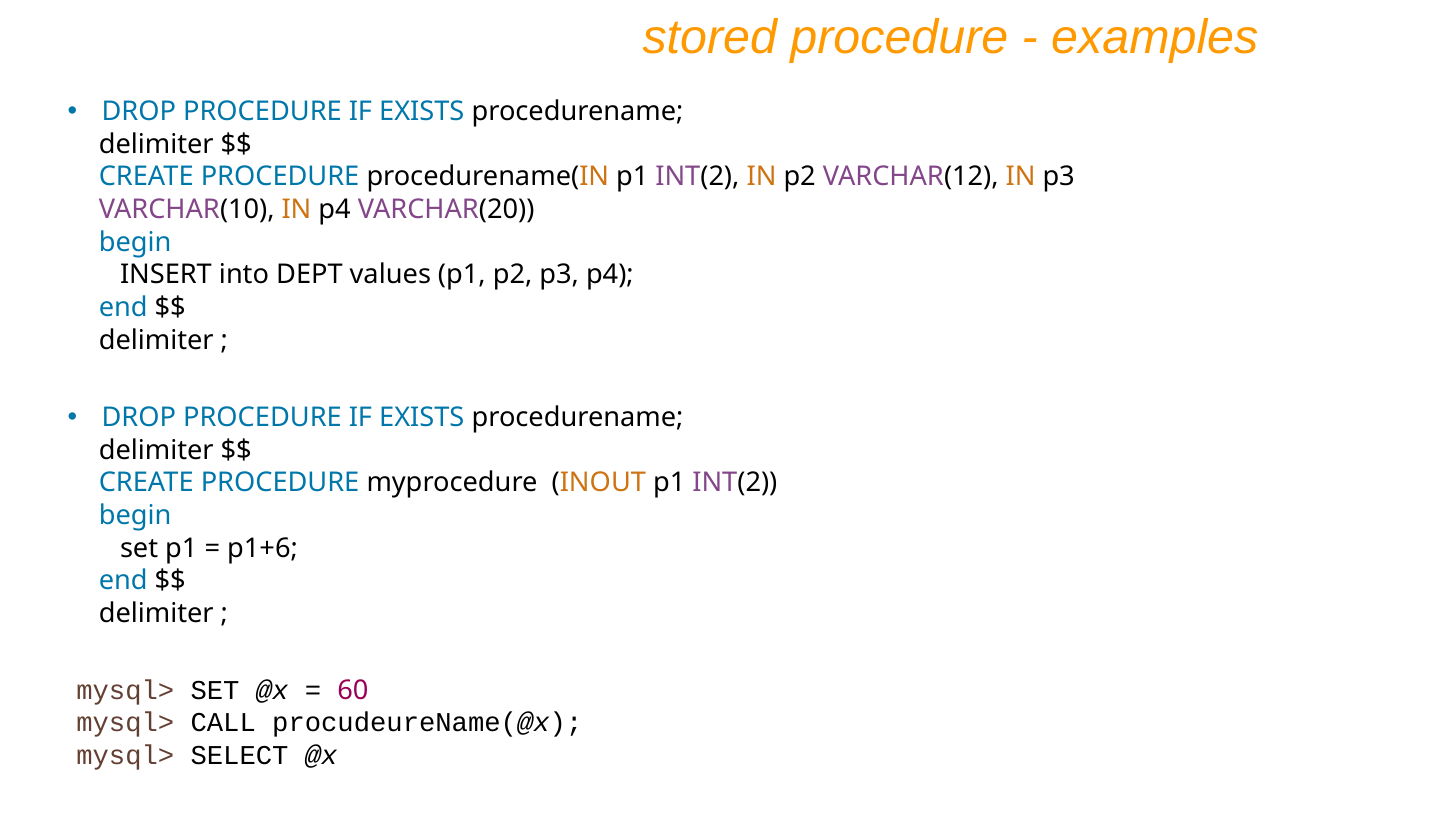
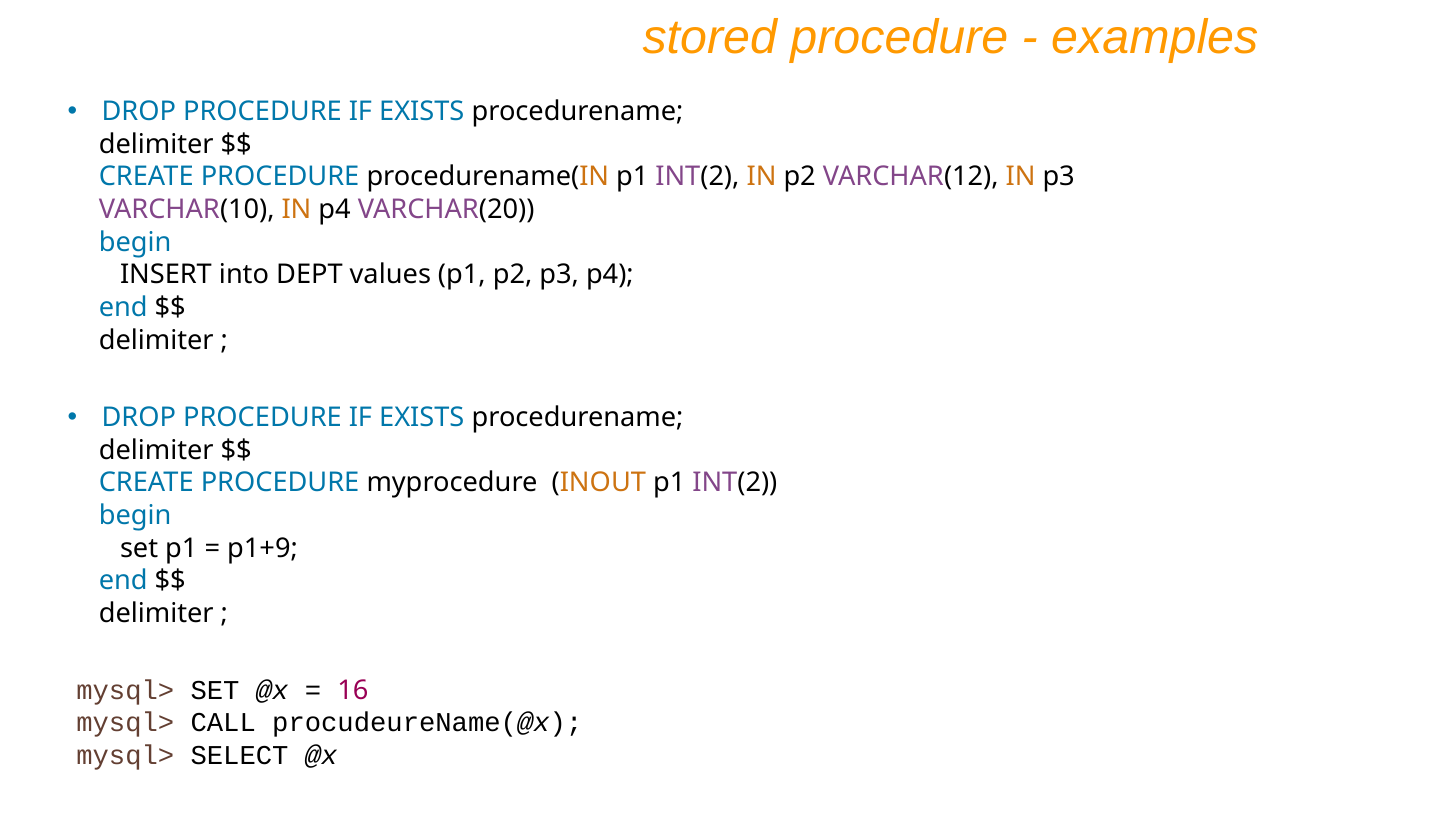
p1+6: p1+6 -> p1+9
60: 60 -> 16
